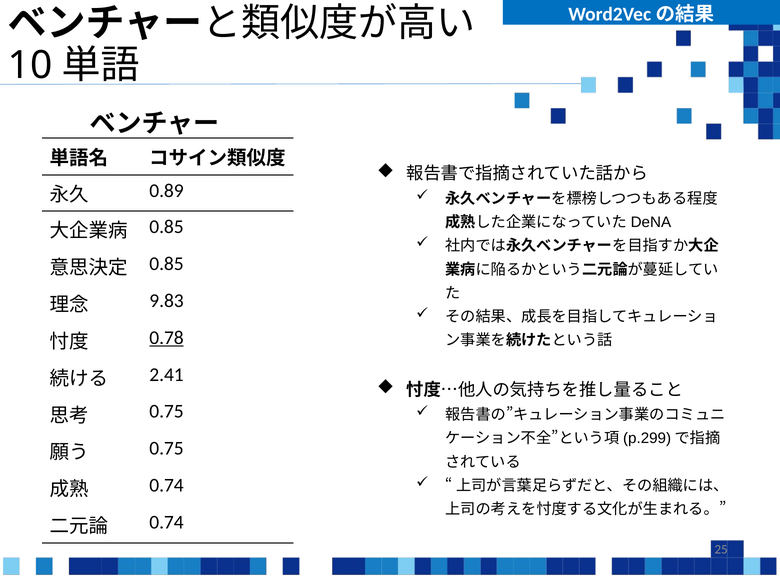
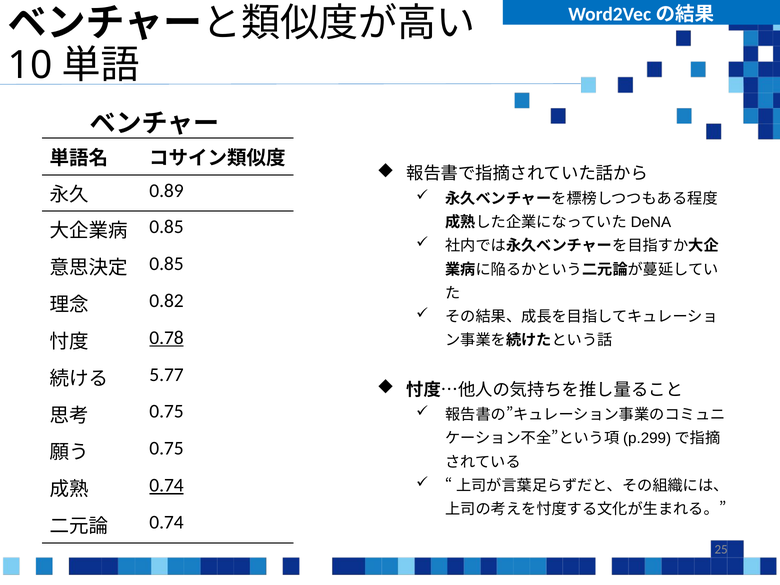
9.83: 9.83 -> 0.82
2.41: 2.41 -> 5.77
0.74 at (167, 485) underline: none -> present
